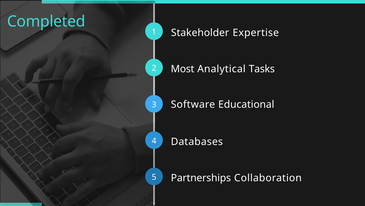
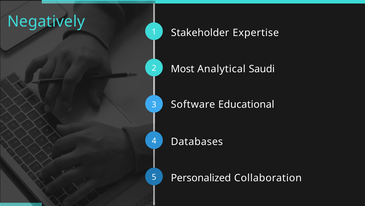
Completed: Completed -> Negatively
Tasks: Tasks -> Saudi
Partnerships: Partnerships -> Personalized
